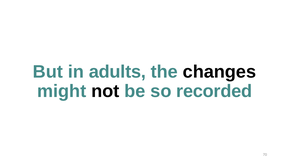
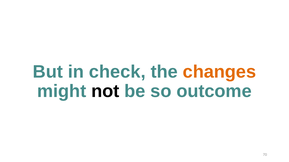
adults: adults -> check
changes colour: black -> orange
recorded: recorded -> outcome
